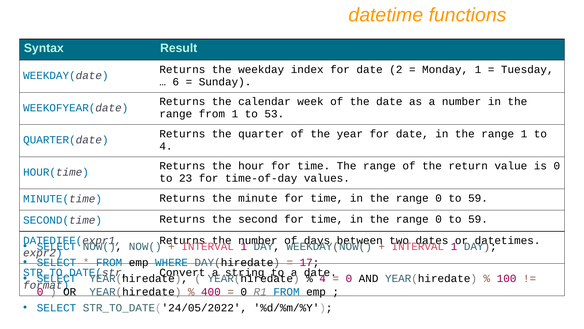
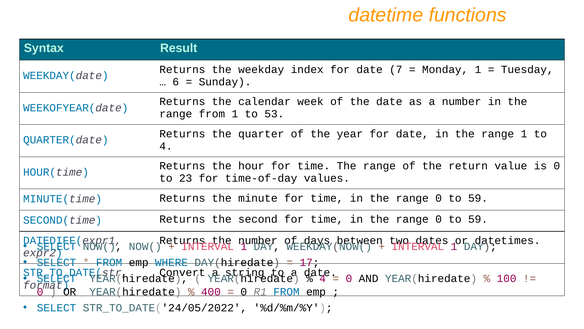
2: 2 -> 7
